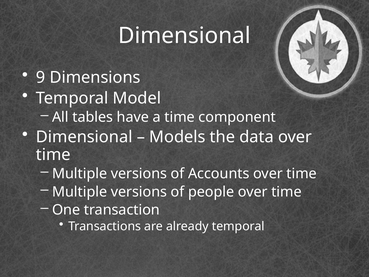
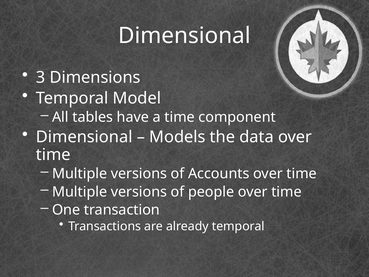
9: 9 -> 3
